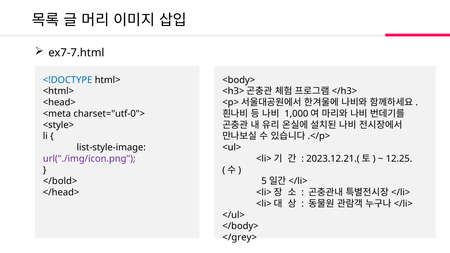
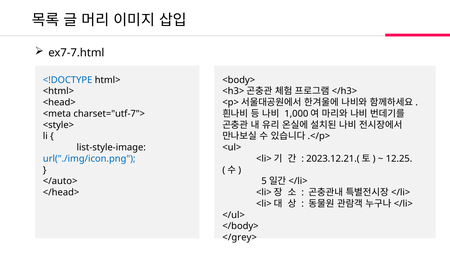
charset="utf-0">: charset="utf-0"> -> charset="utf-7">
url("./img/icon.png colour: purple -> blue
</bold>: </bold> -> </auto>
